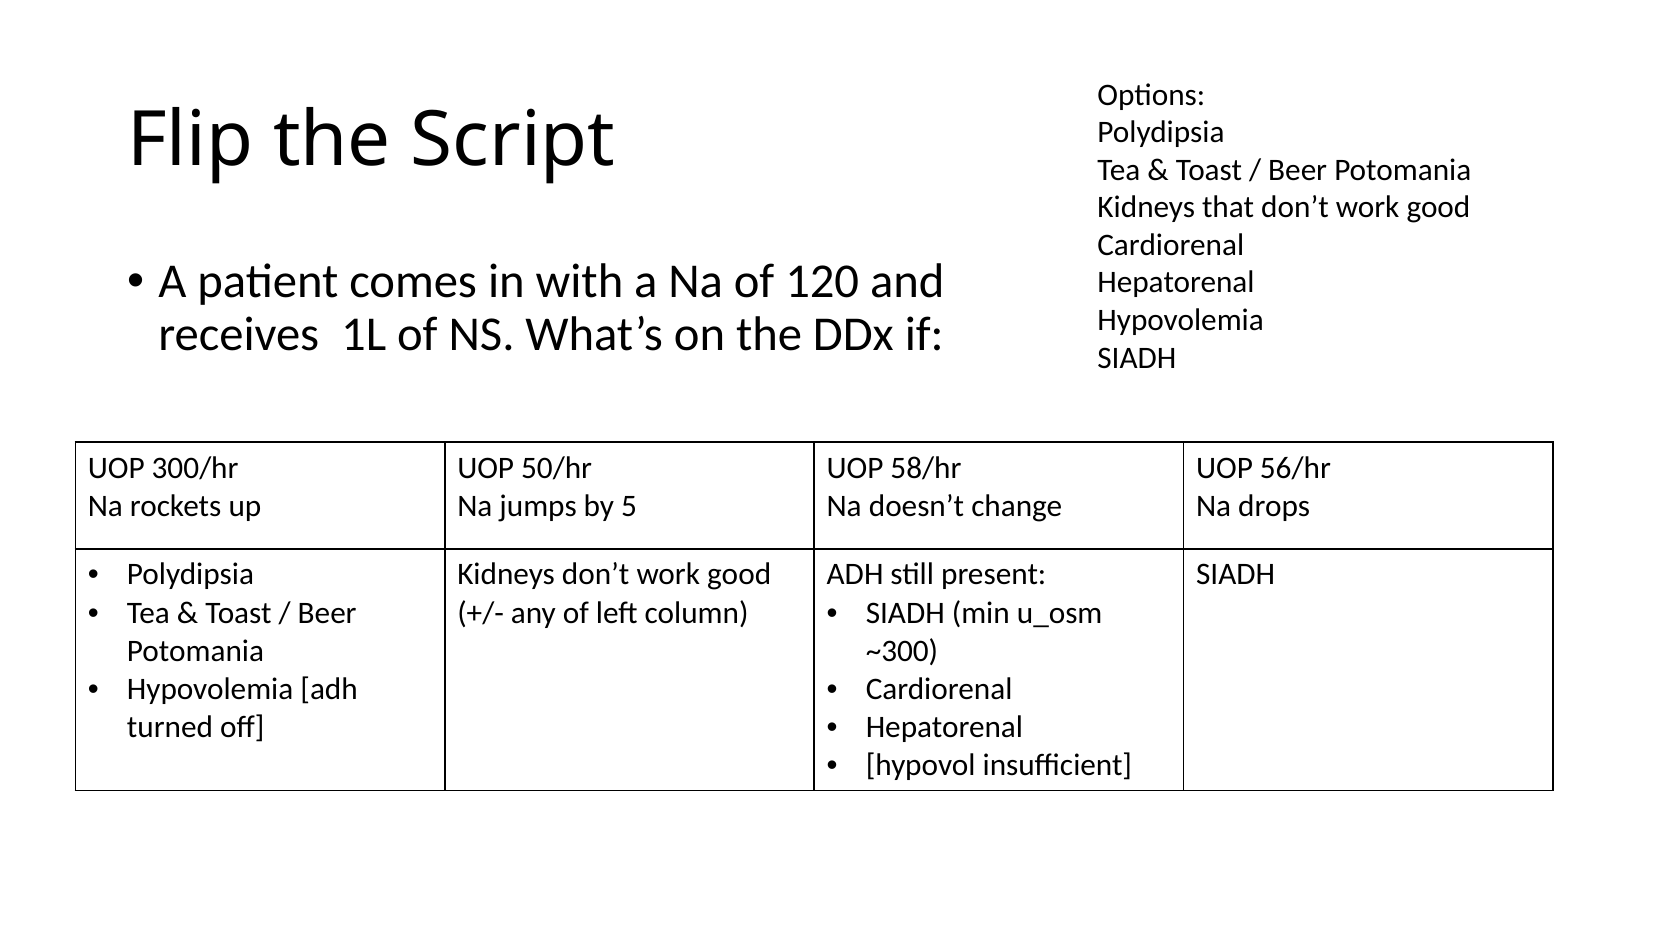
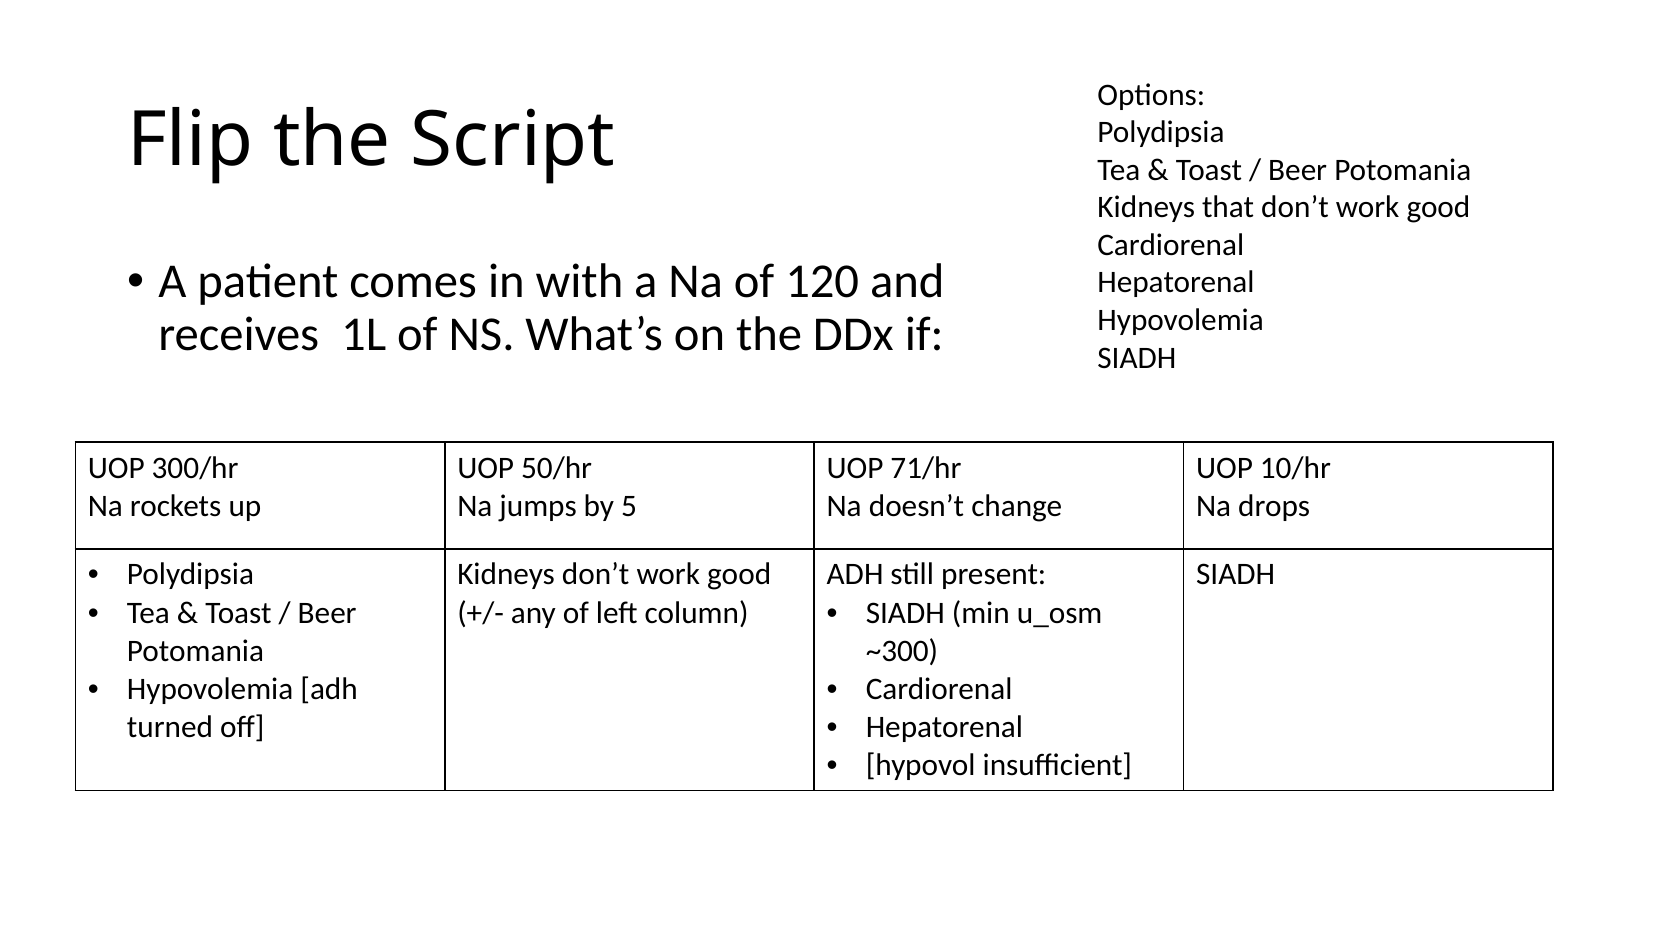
58/hr: 58/hr -> 71/hr
56/hr: 56/hr -> 10/hr
